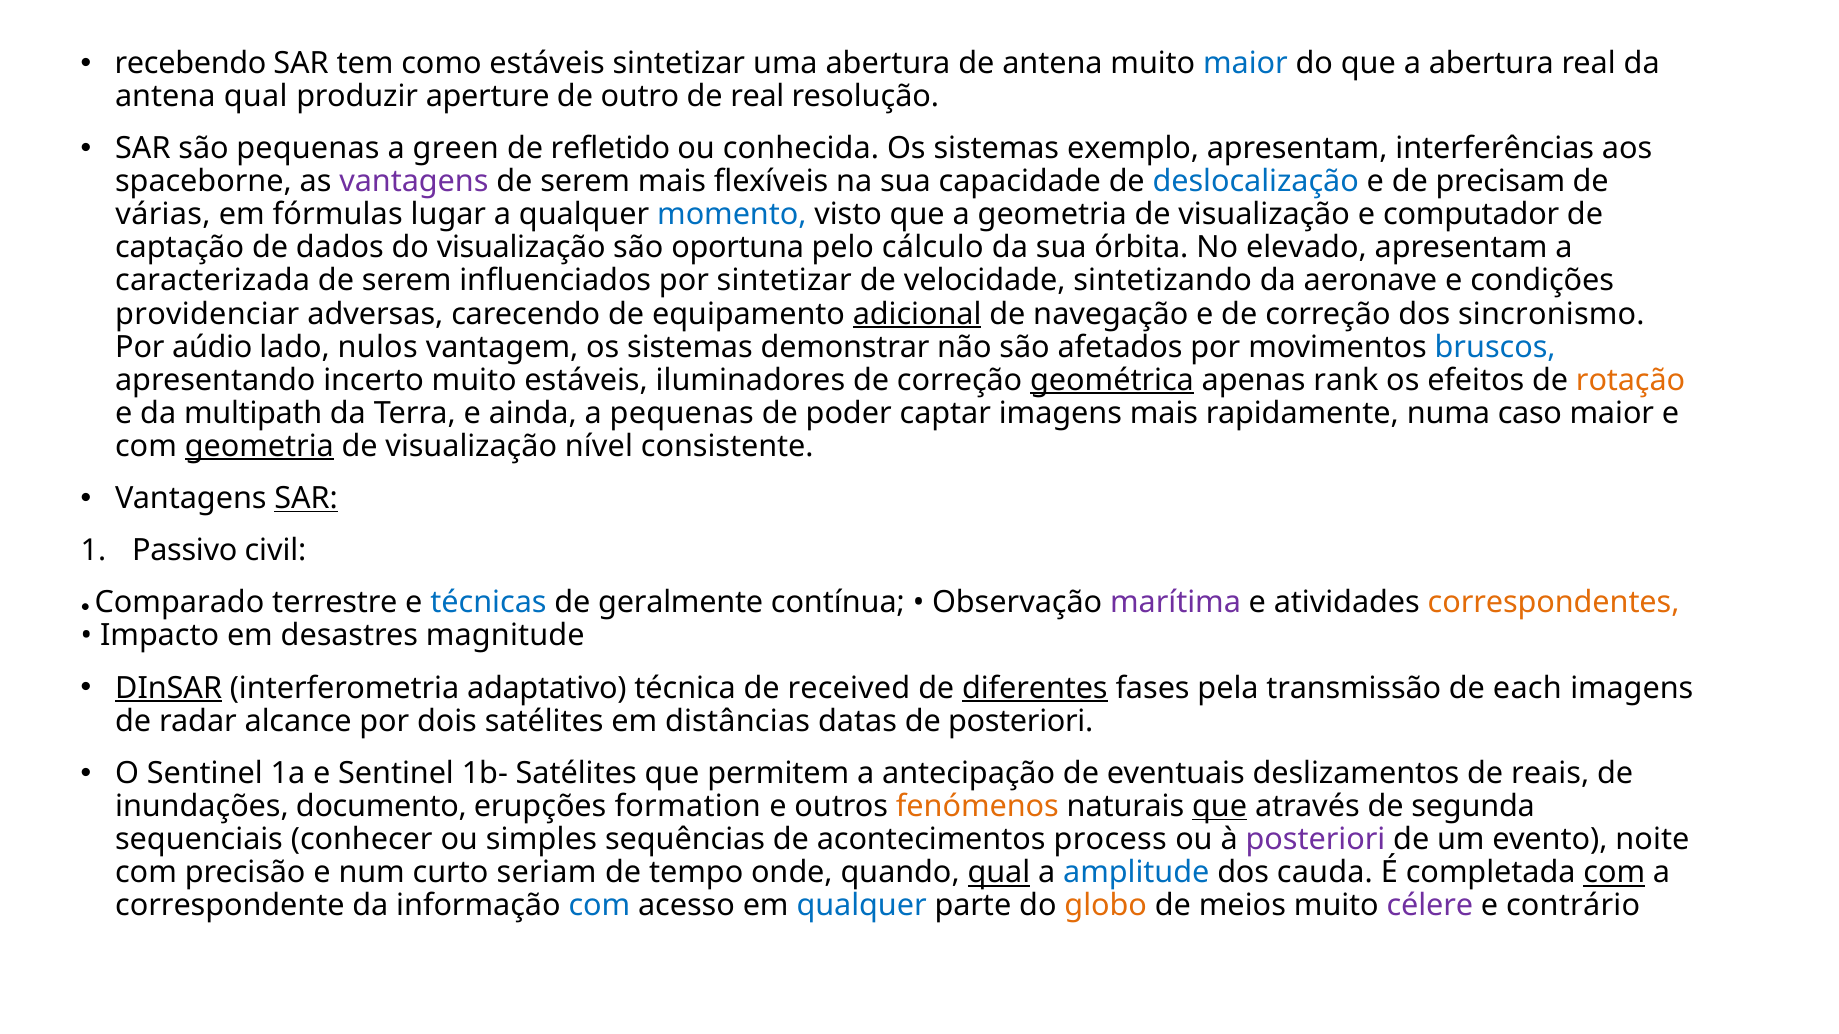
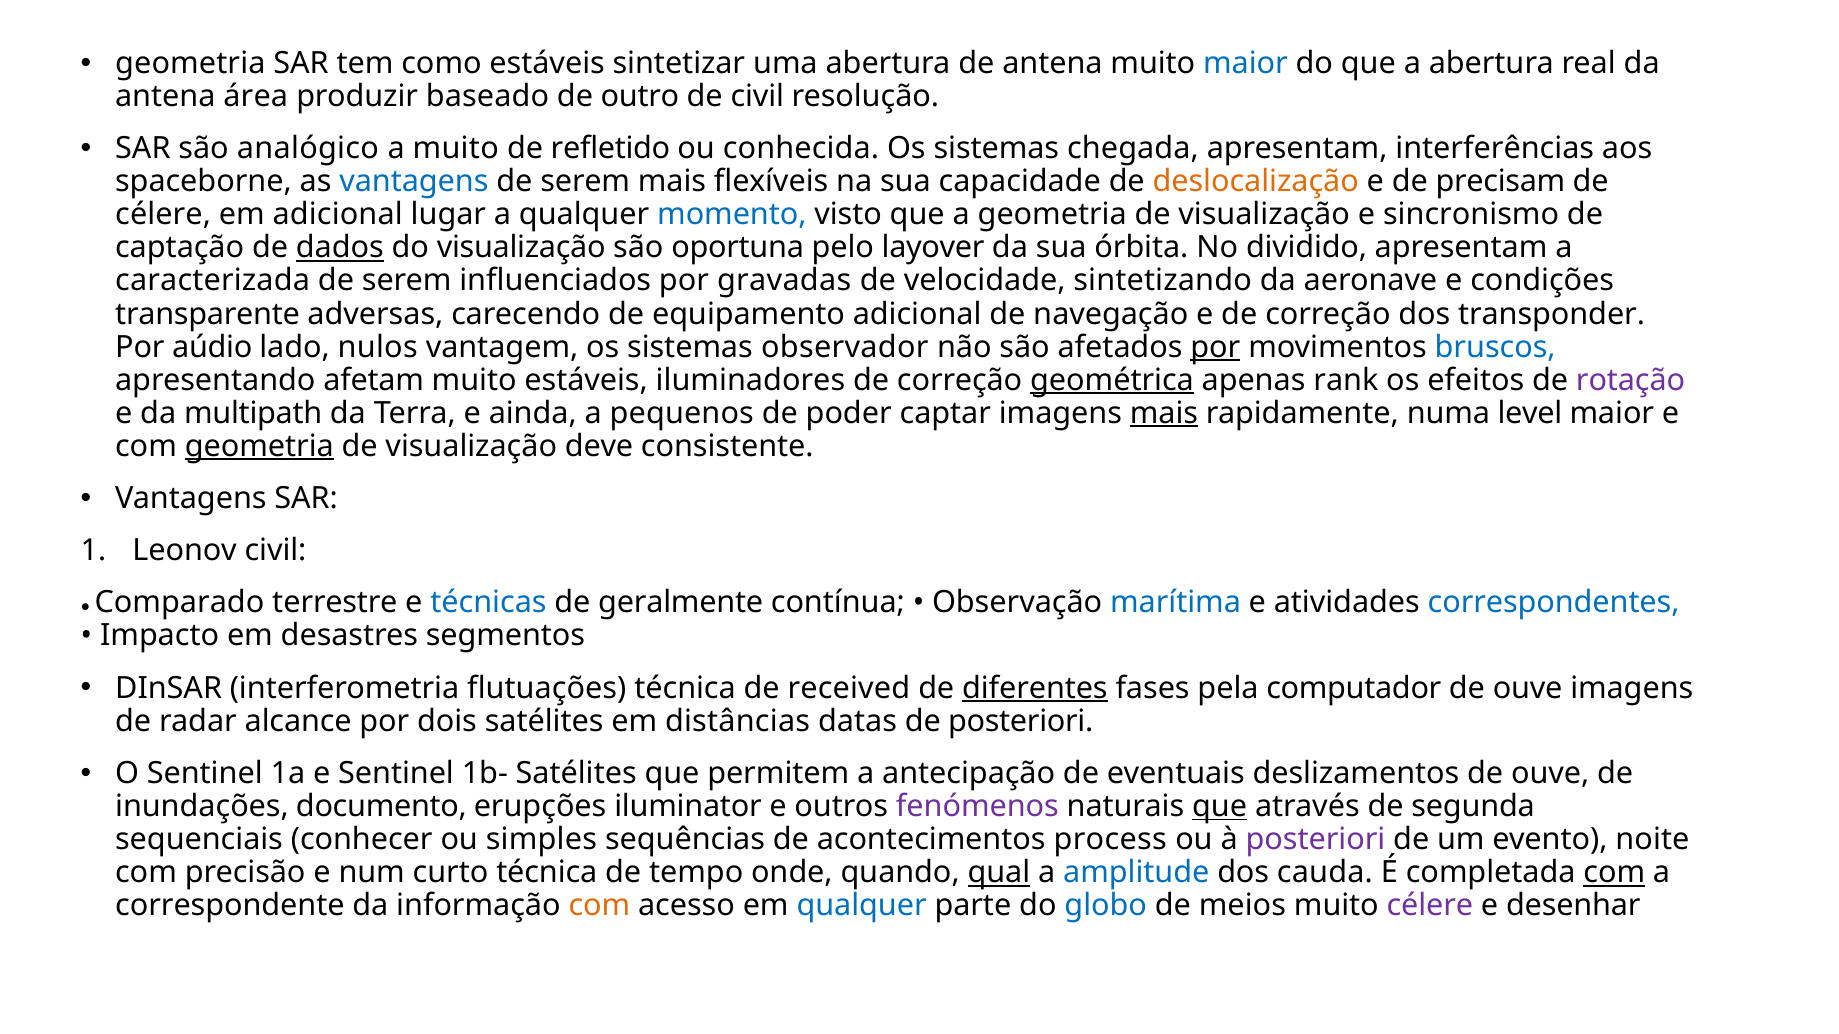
recebendo at (191, 63): recebendo -> geometria
antena qual: qual -> área
aperture: aperture -> baseado
de real: real -> civil
são pequenas: pequenas -> analógico
a green: green -> muito
exemplo: exemplo -> chegada
vantagens at (414, 182) colour: purple -> blue
deslocalização colour: blue -> orange
várias at (163, 215): várias -> célere
em fórmulas: fórmulas -> adicional
computador: computador -> sincronismo
dados underline: none -> present
cálculo: cálculo -> layover
elevado: elevado -> dividido
por sintetizar: sintetizar -> gravadas
providenciar: providenciar -> transparente
adicional at (917, 314) underline: present -> none
sincronismo: sincronismo -> transponder
demonstrar: demonstrar -> observador
por at (1215, 347) underline: none -> present
incerto: incerto -> afetam
rotação colour: orange -> purple
a pequenas: pequenas -> pequenos
mais at (1164, 413) underline: none -> present
caso: caso -> level
nível: nível -> deve
SAR at (306, 499) underline: present -> none
Passivo: Passivo -> Leonov
marítima colour: purple -> blue
correspondentes colour: orange -> blue
magnitude: magnitude -> segmentos
DInSAR underline: present -> none
adaptativo: adaptativo -> flutuações
transmissão: transmissão -> computador
each at (1527, 688): each -> ouve
deslizamentos de reais: reais -> ouve
formation: formation -> iluminator
fenómenos colour: orange -> purple
curto seriam: seriam -> técnica
com at (599, 906) colour: blue -> orange
globo colour: orange -> blue
contrário: contrário -> desenhar
